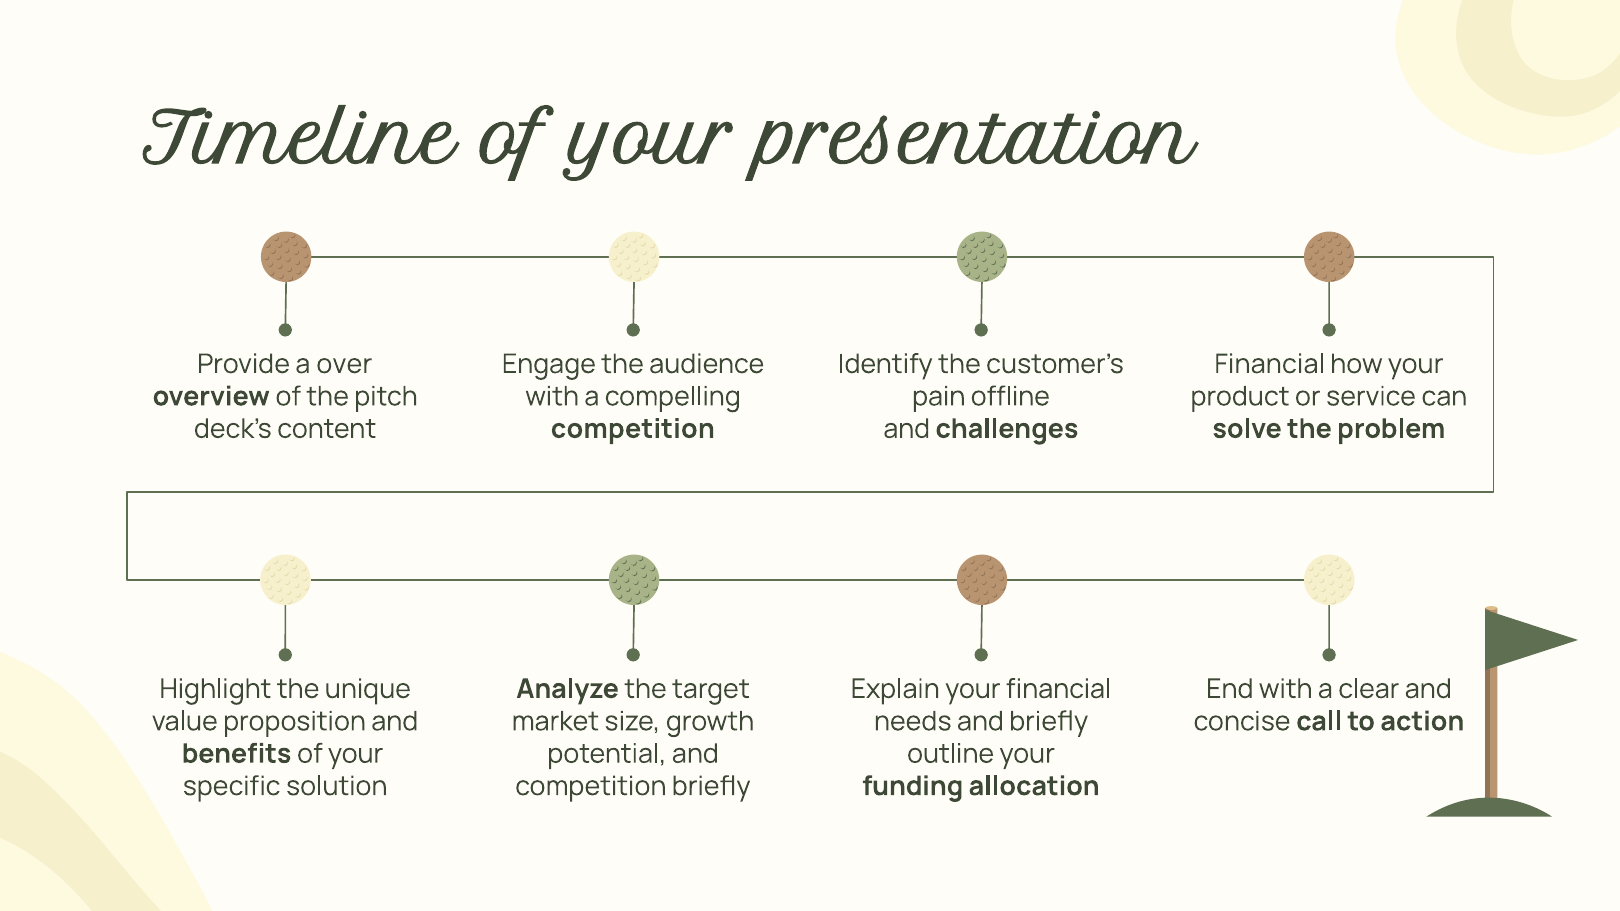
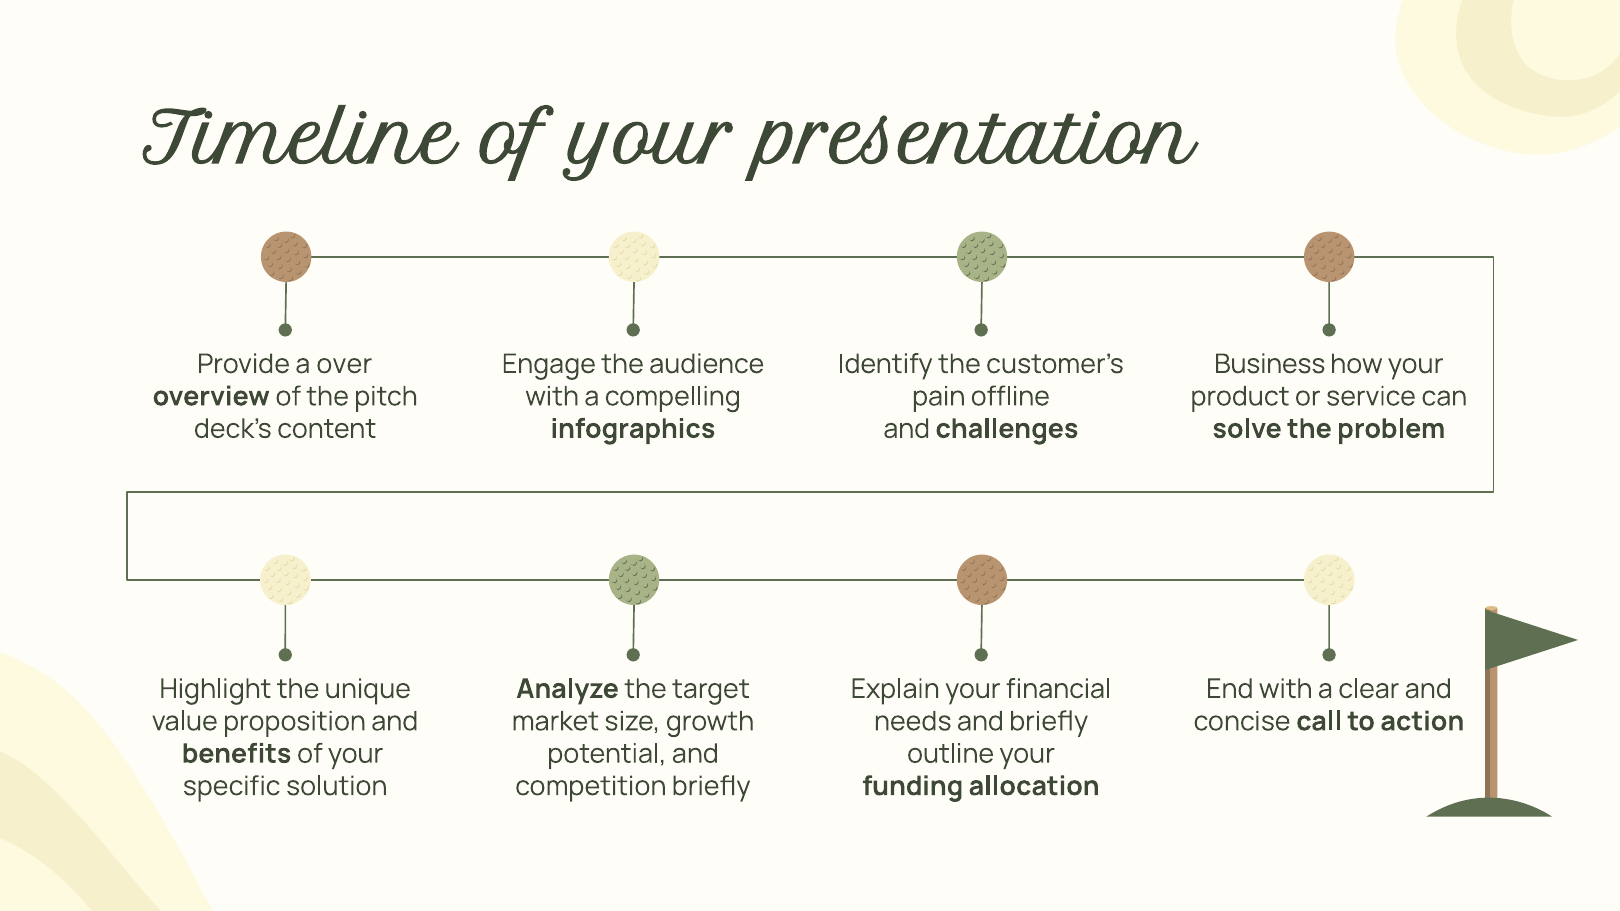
Financial at (1270, 364): Financial -> Business
competition at (633, 429): competition -> infographics
